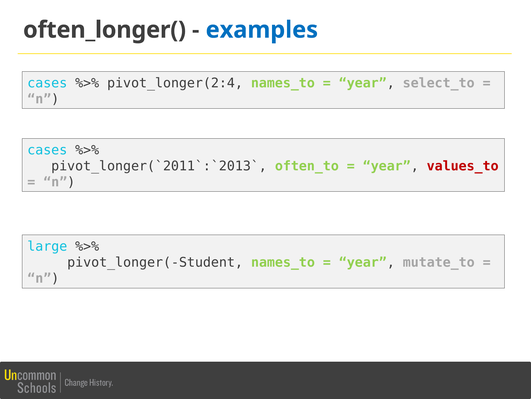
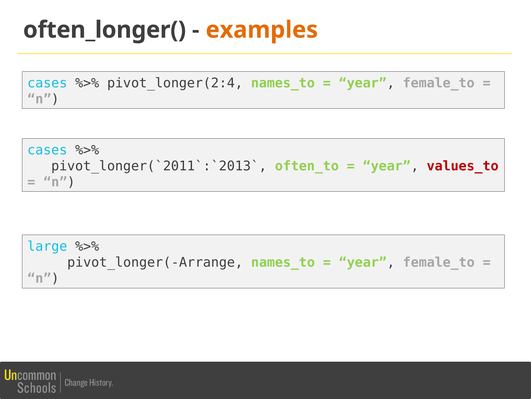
examples colour: blue -> orange
select_to at (439, 83): select_to -> female_to
pivot_longer(-Student: pivot_longer(-Student -> pivot_longer(-Arrange
mutate_to at (439, 262): mutate_to -> female_to
